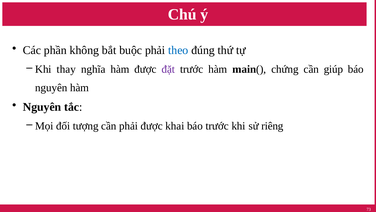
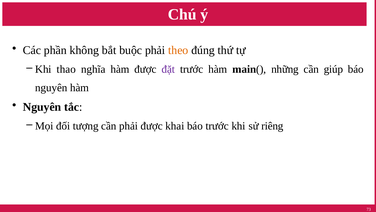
theo colour: blue -> orange
thay: thay -> thao
chứng: chứng -> những
